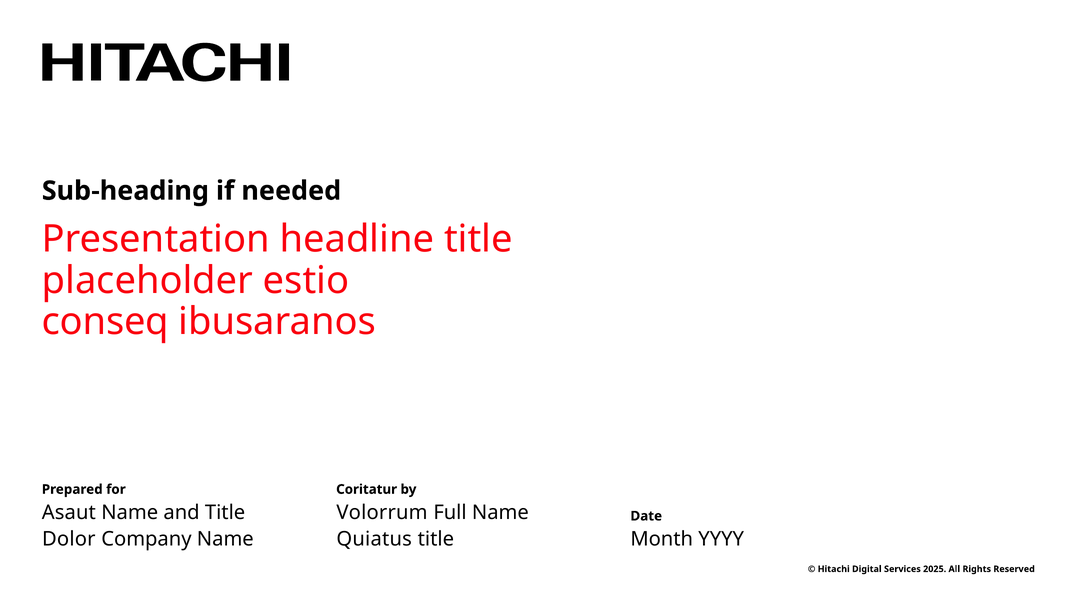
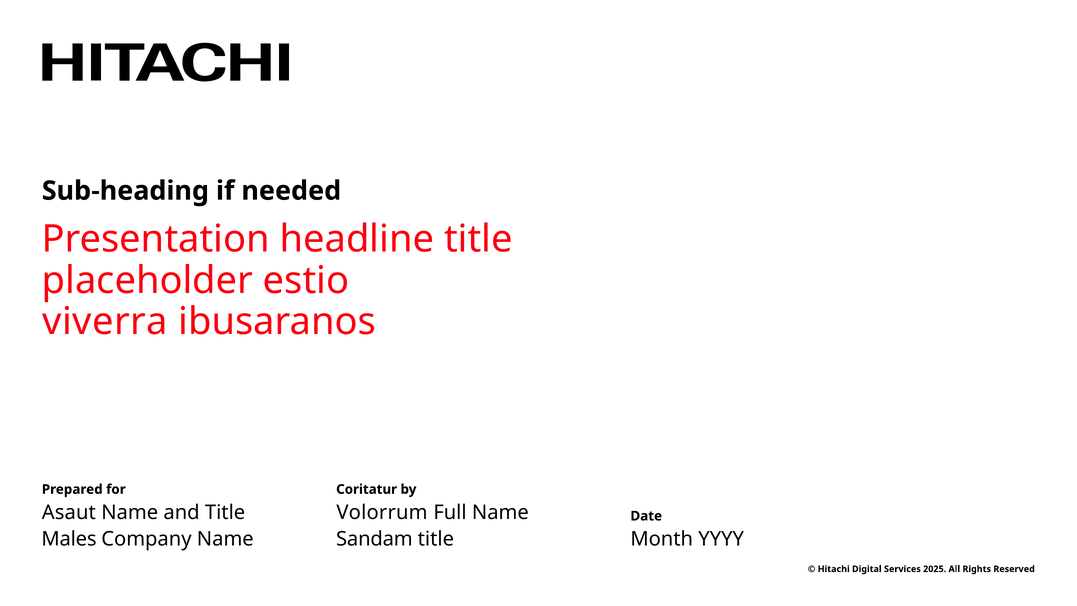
conseq: conseq -> viverra
Quiatus: Quiatus -> Sandam
Dolor: Dolor -> Males
